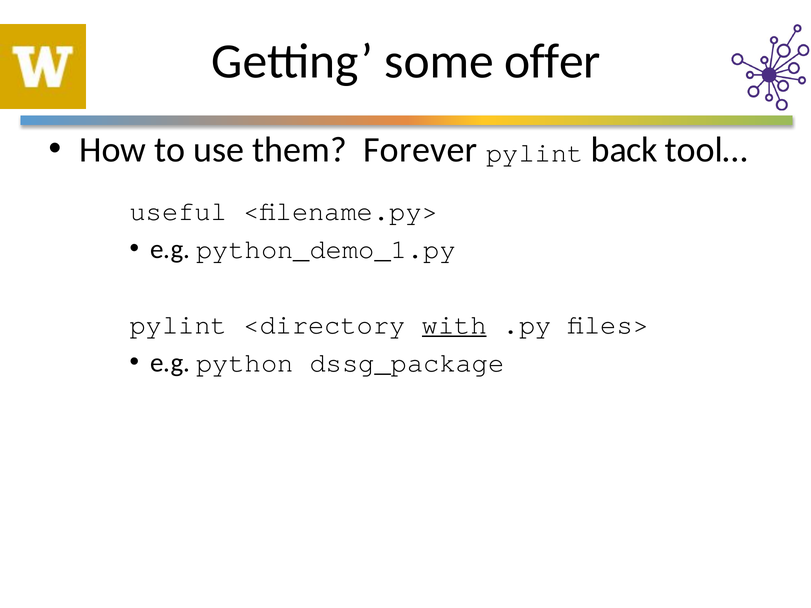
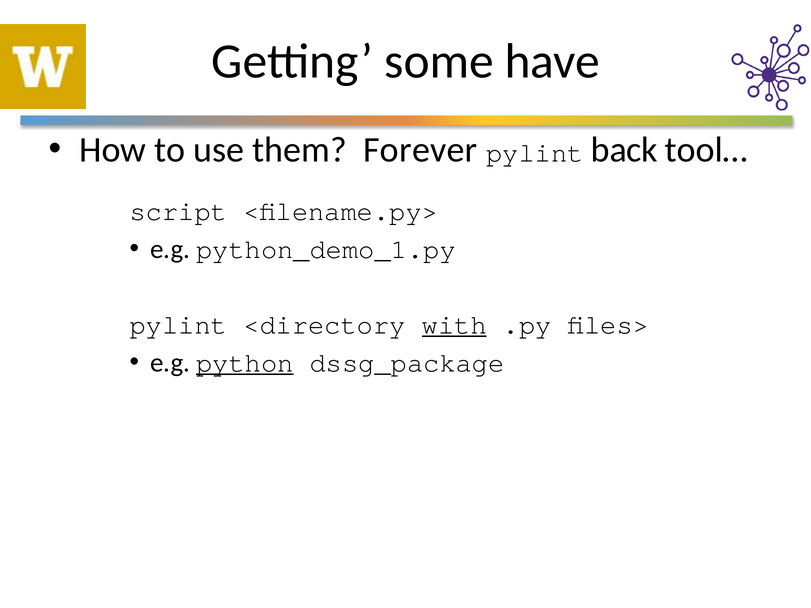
offer: offer -> have
useful: useful -> script
python underline: none -> present
